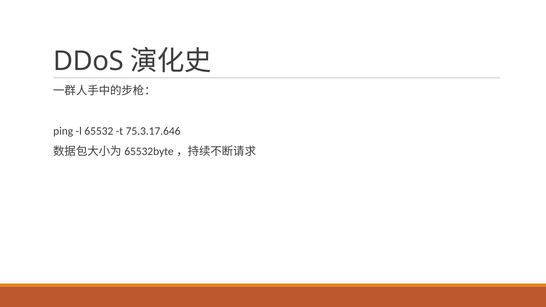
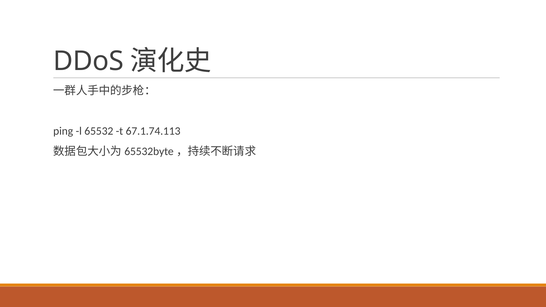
75.3.17.646: 75.3.17.646 -> 67.1.74.113
